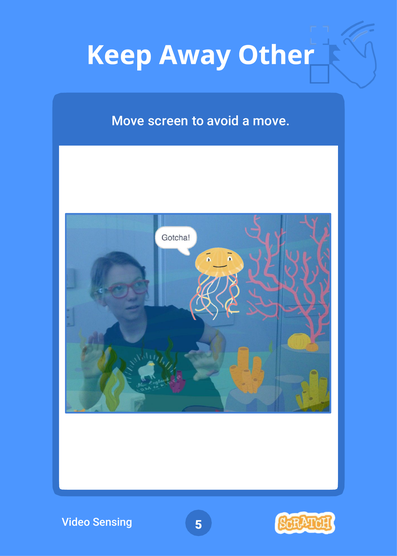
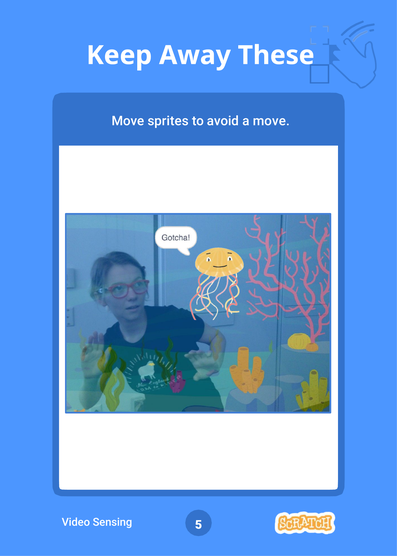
Other: Other -> These
screen: screen -> sprites
